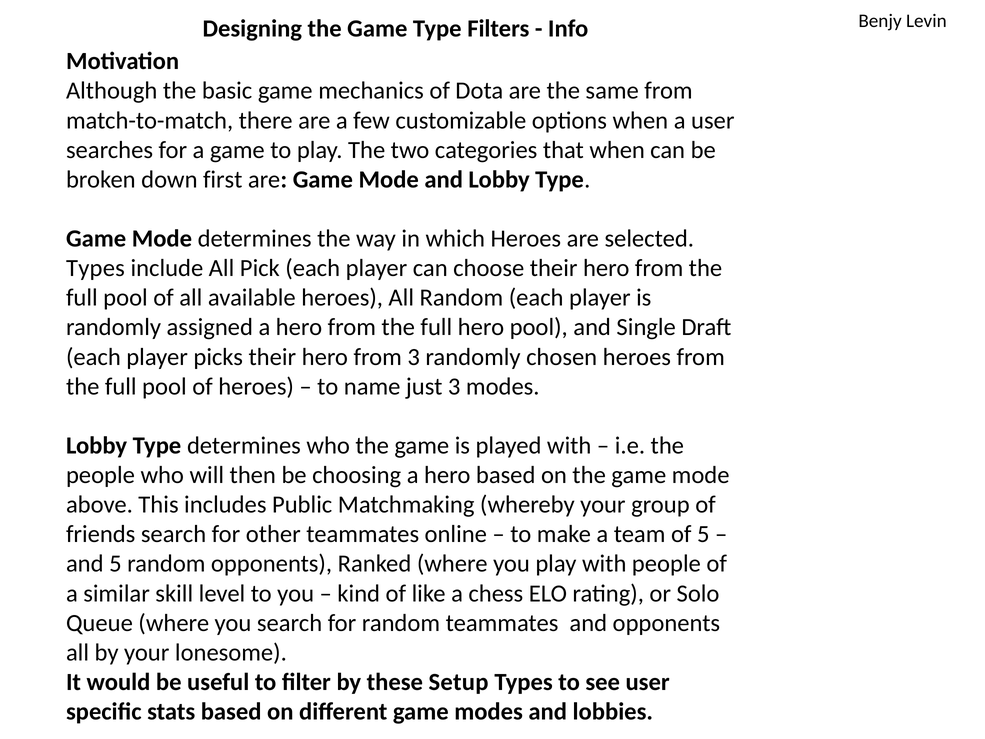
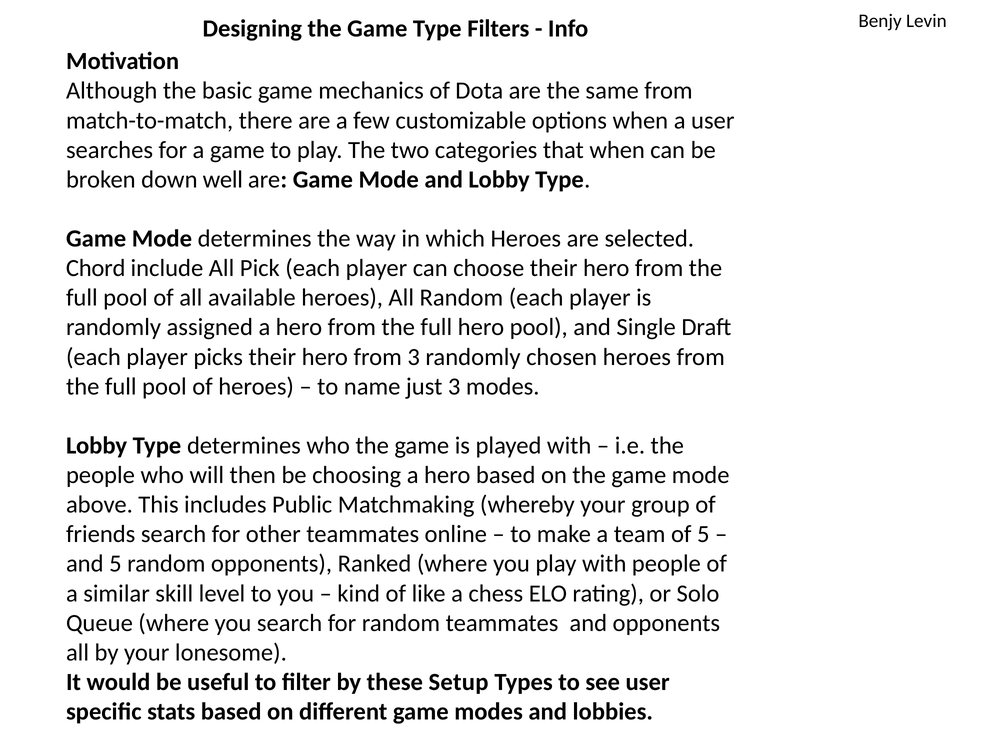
first: first -> well
Types at (95, 268): Types -> Chord
